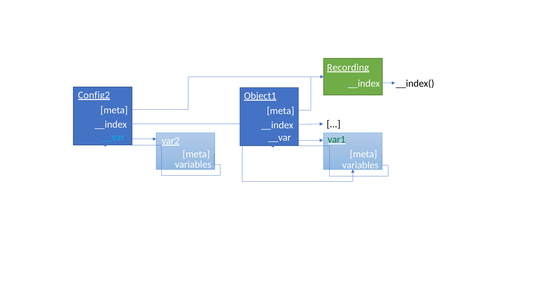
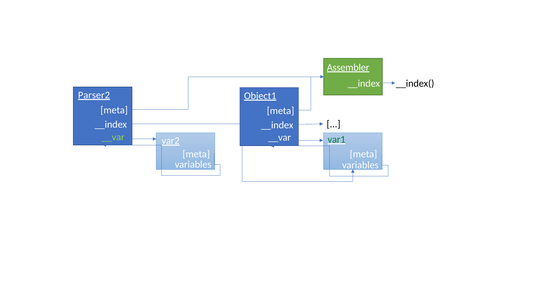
Recording: Recording -> Assembler
Config2: Config2 -> Parser2
__var at (113, 137) colour: light blue -> light green
